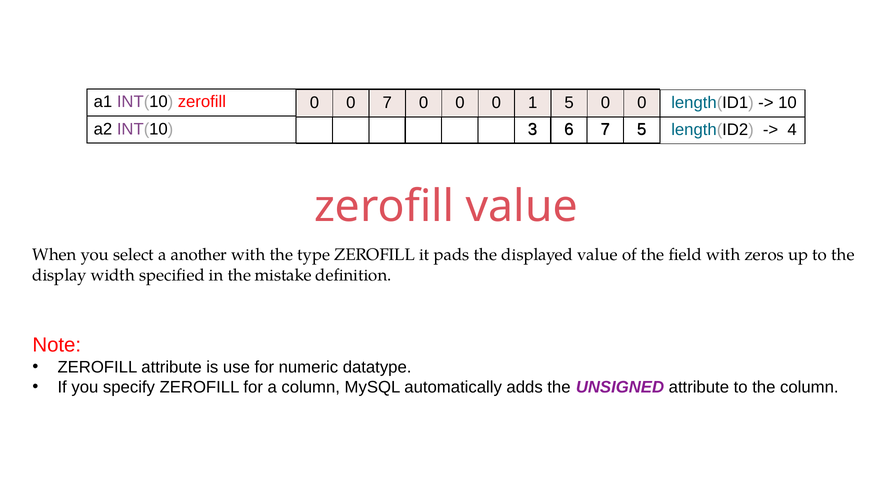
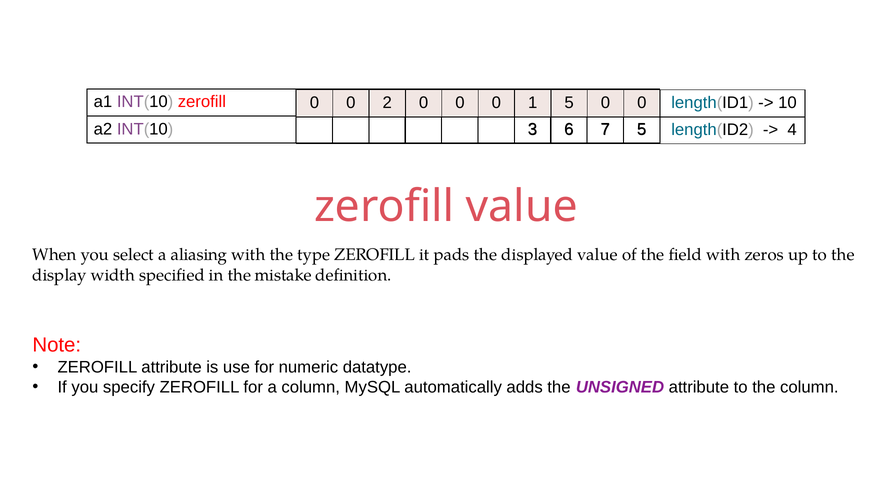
0 7: 7 -> 2
another: another -> aliasing
